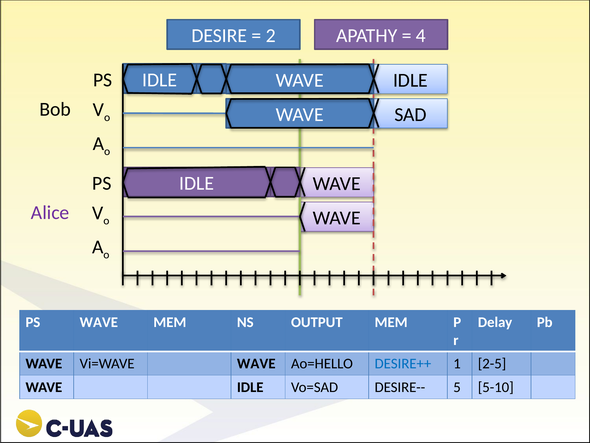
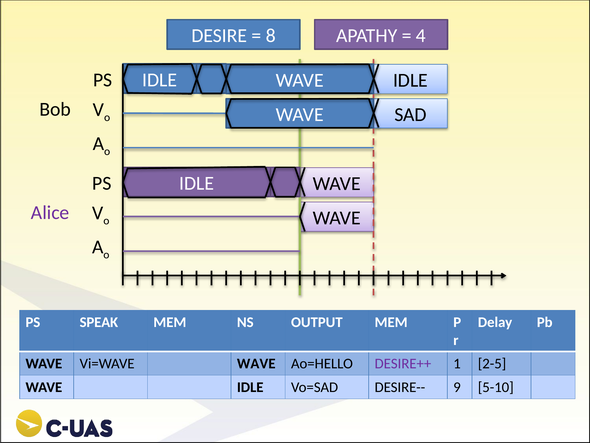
2: 2 -> 8
PS WAVE: WAVE -> SPEAK
DESIRE++ colour: blue -> purple
5: 5 -> 9
